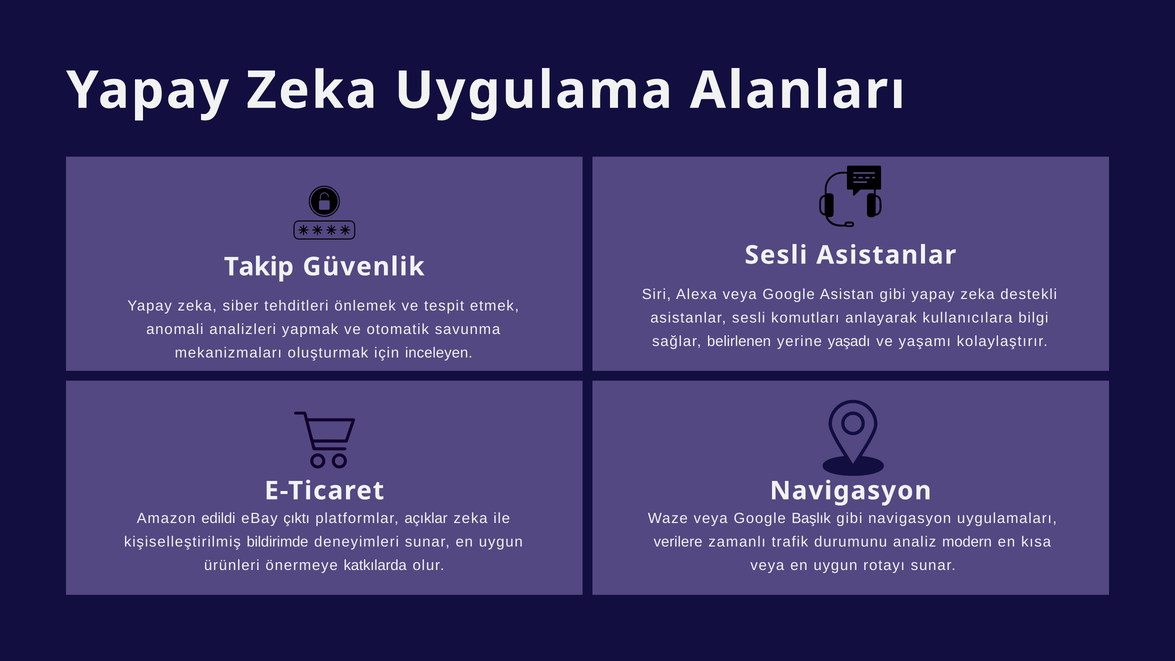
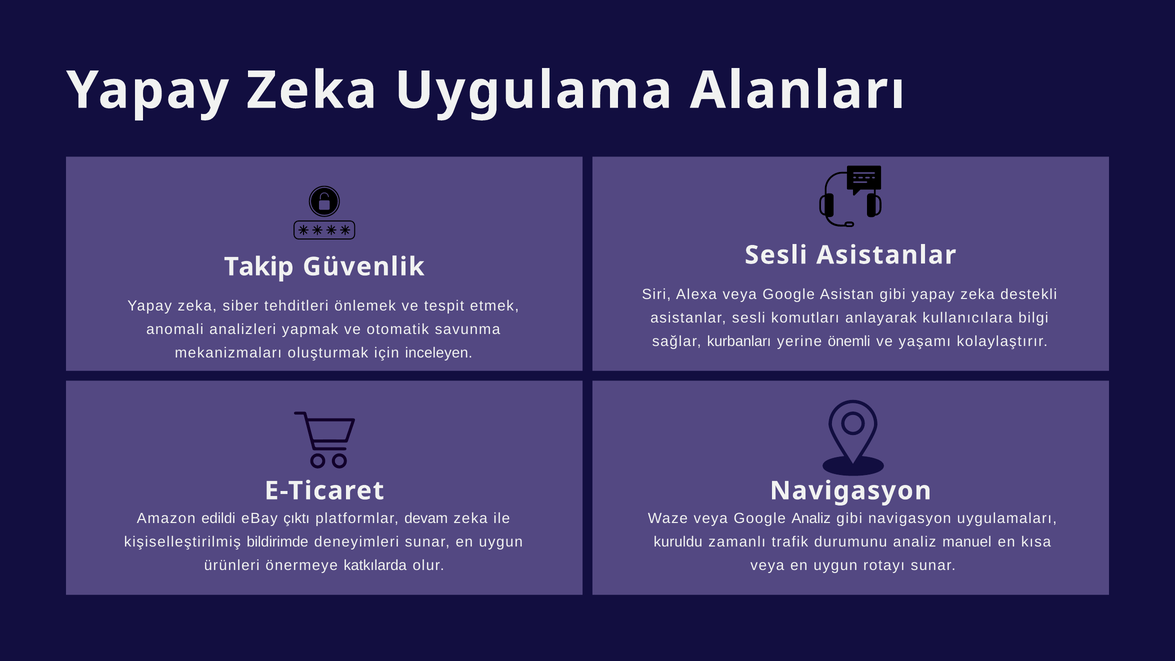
belirlenen: belirlenen -> kurbanları
yaşadı: yaşadı -> önemli
açıklar: açıklar -> devam
Google Başlık: Başlık -> Analiz
verilere: verilere -> kuruldu
modern: modern -> manuel
